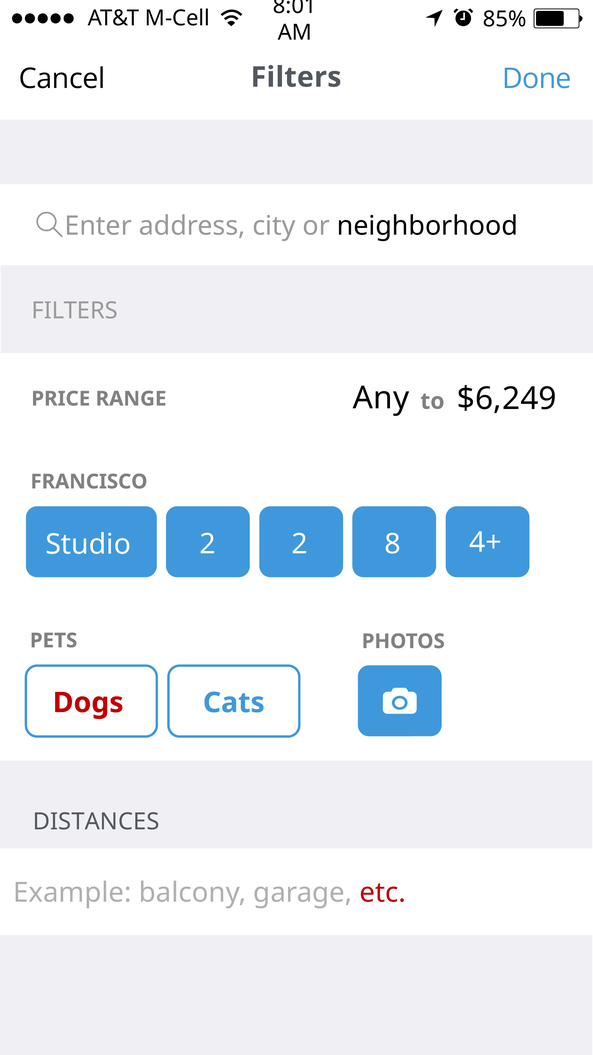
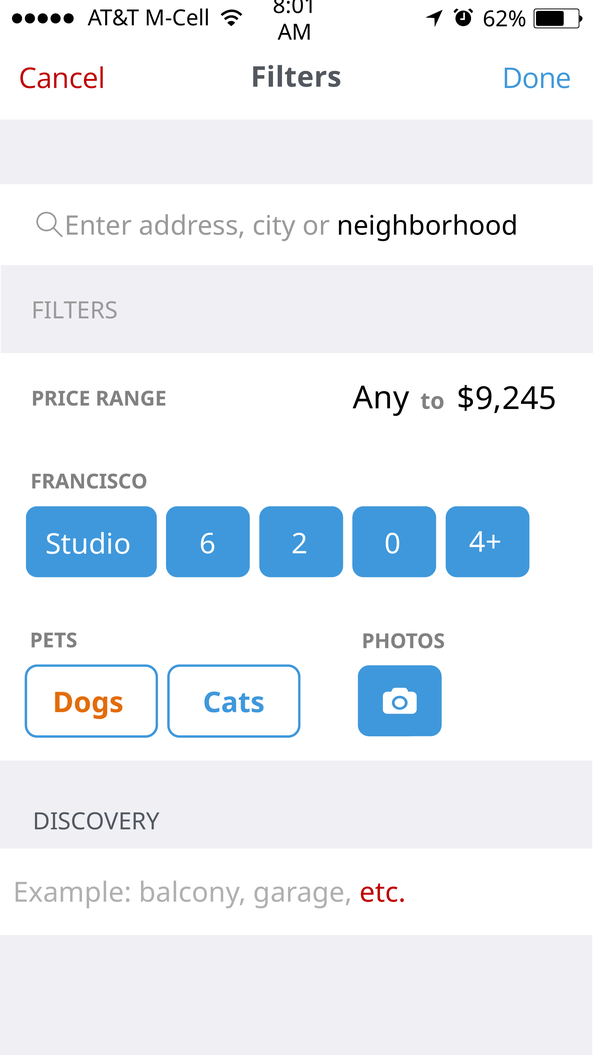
85%: 85% -> 62%
Cancel colour: black -> red
$6,249: $6,249 -> $9,245
Studio 2: 2 -> 6
8: 8 -> 0
Dogs colour: red -> orange
DISTANCES: DISTANCES -> DISCOVERY
